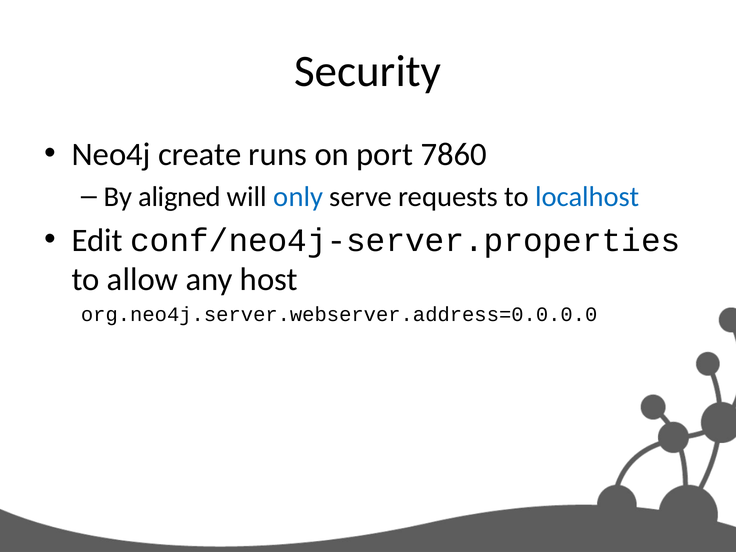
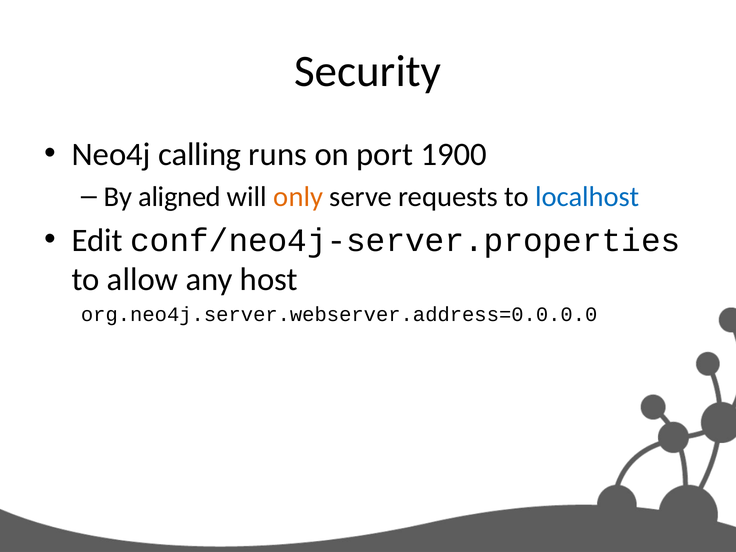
create: create -> calling
7860: 7860 -> 1900
only colour: blue -> orange
